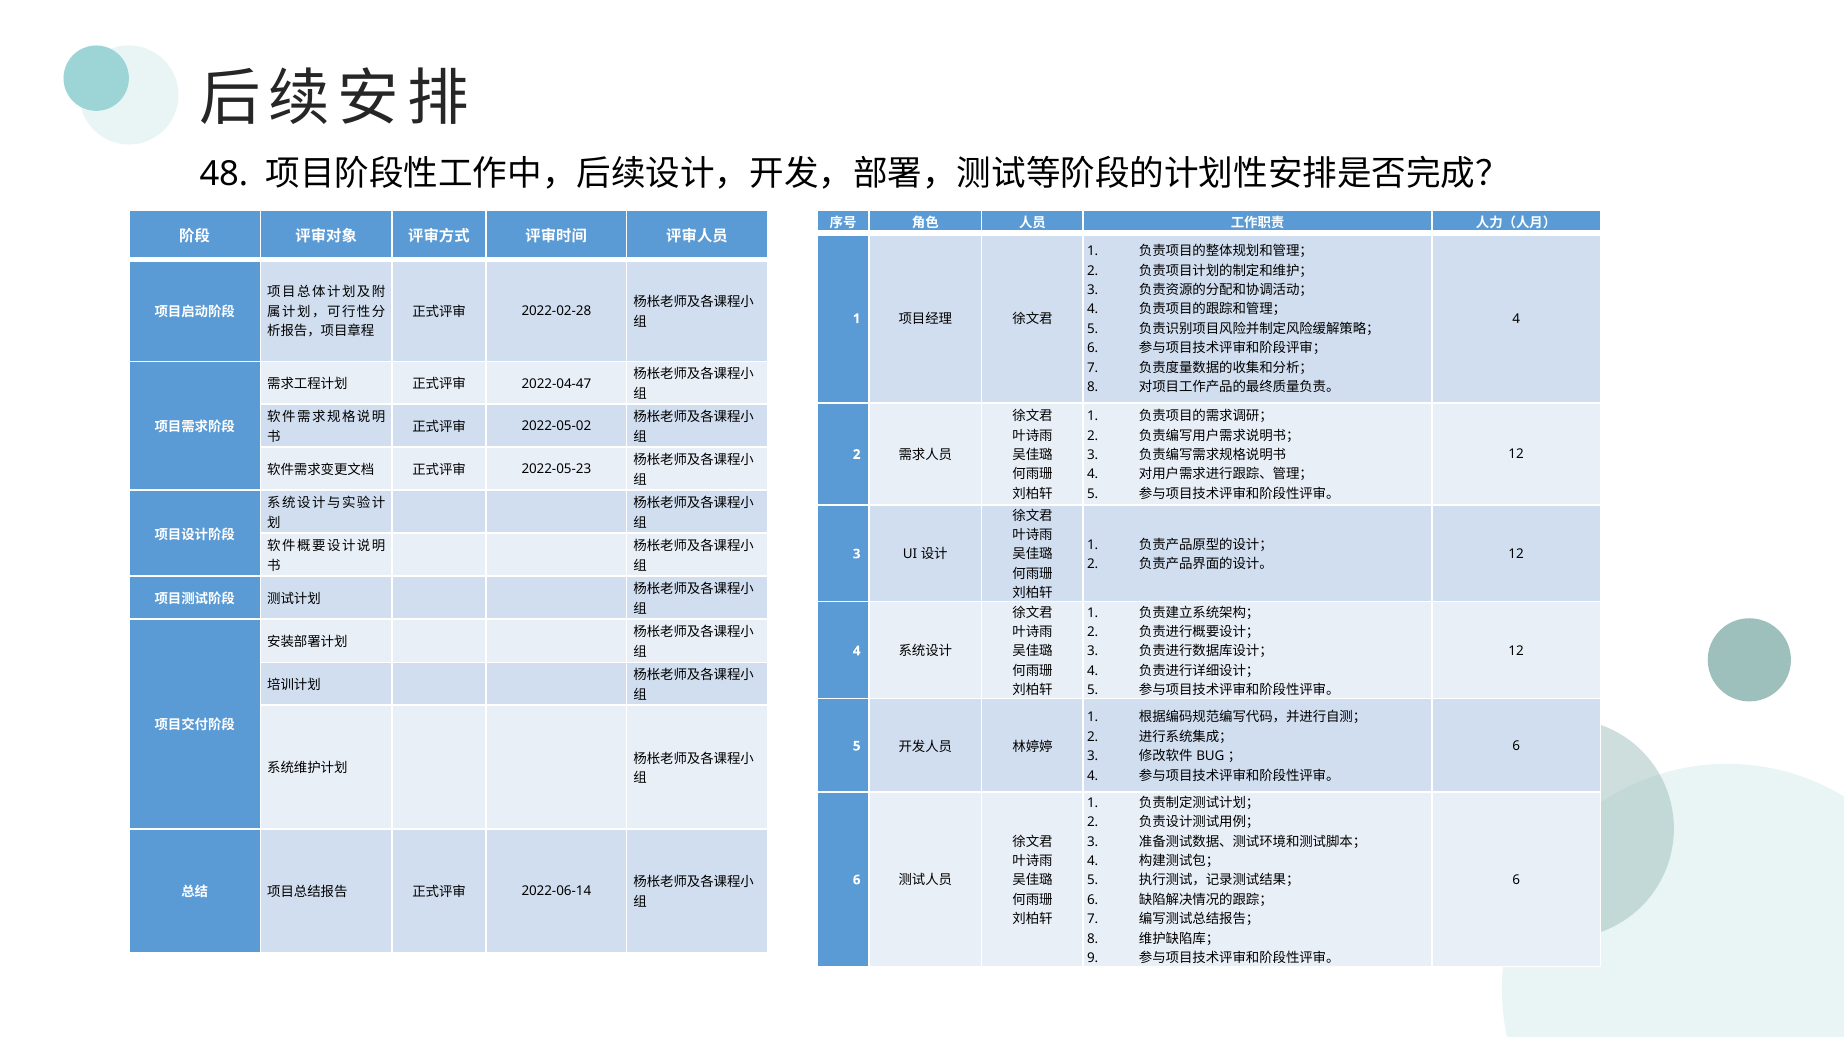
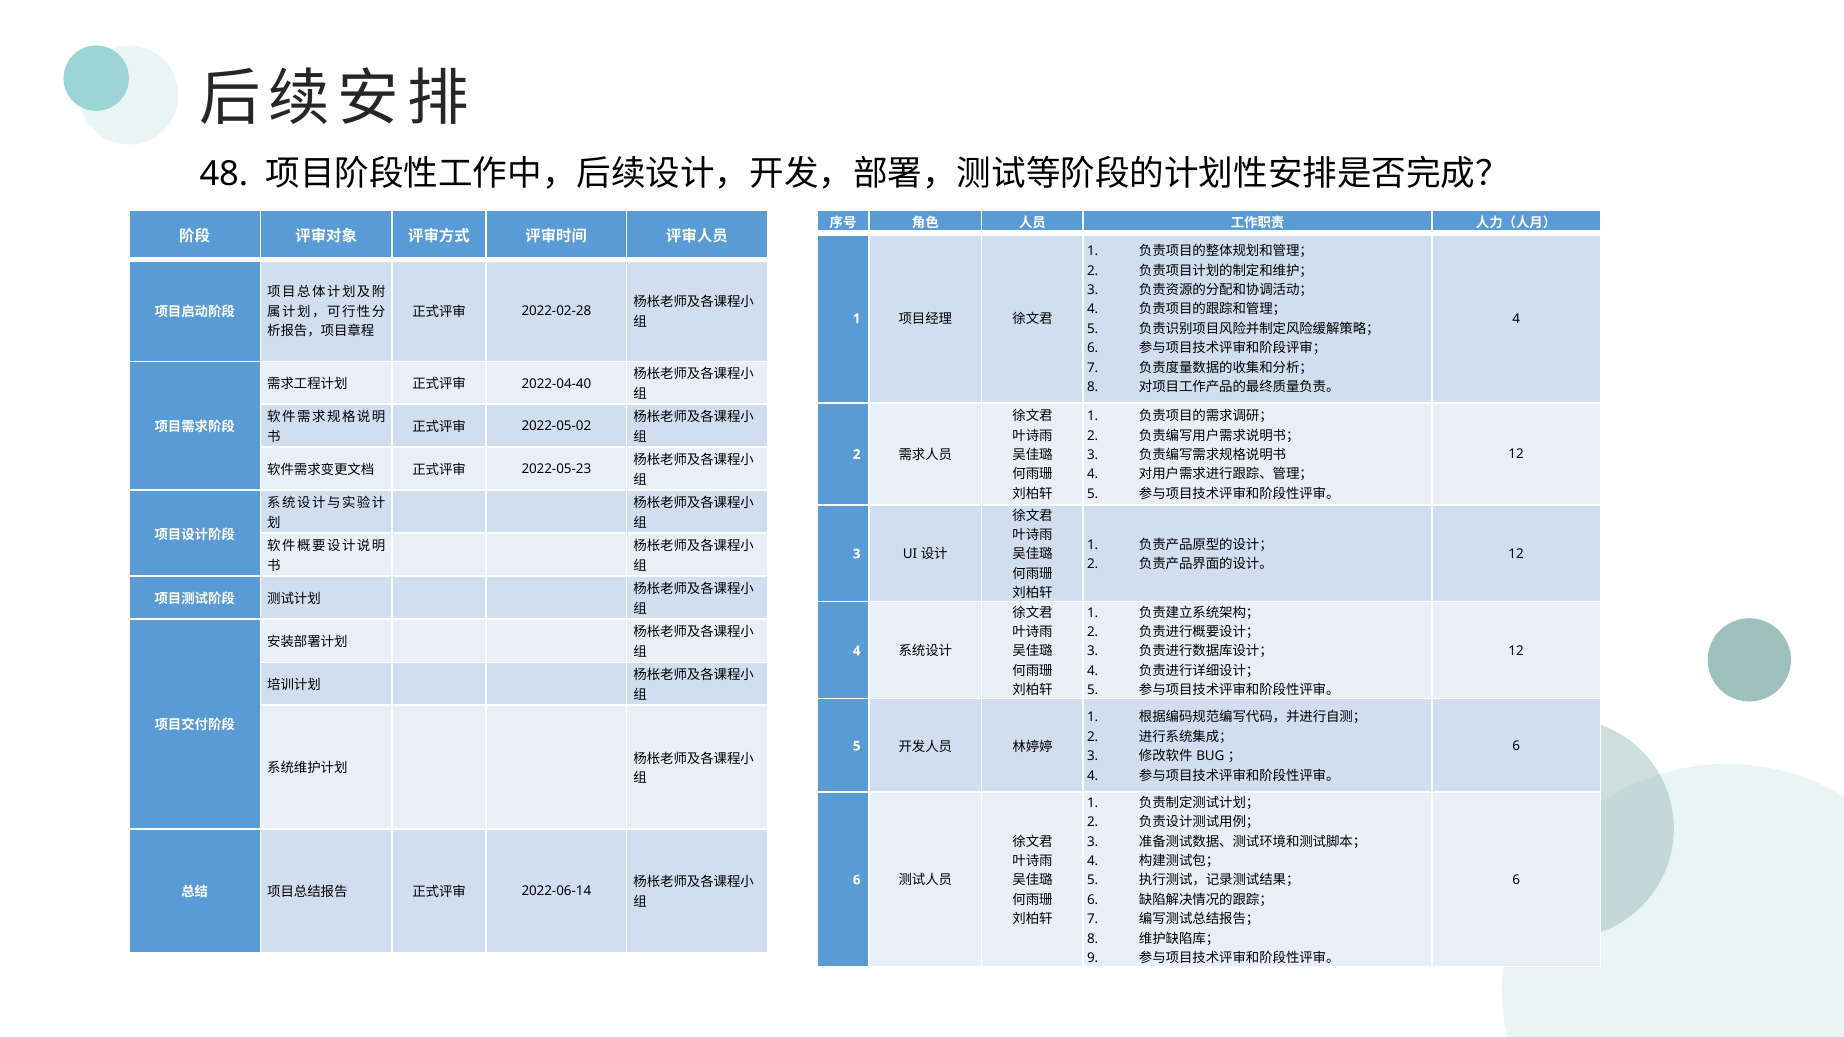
2022-04-47: 2022-04-47 -> 2022-04-40
